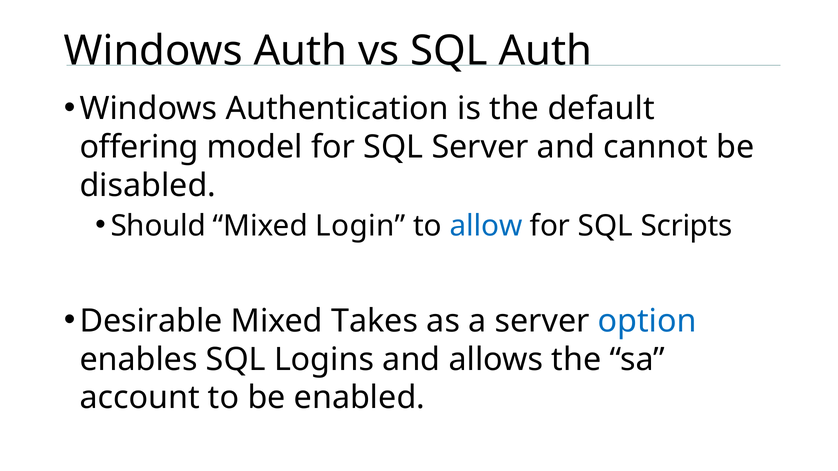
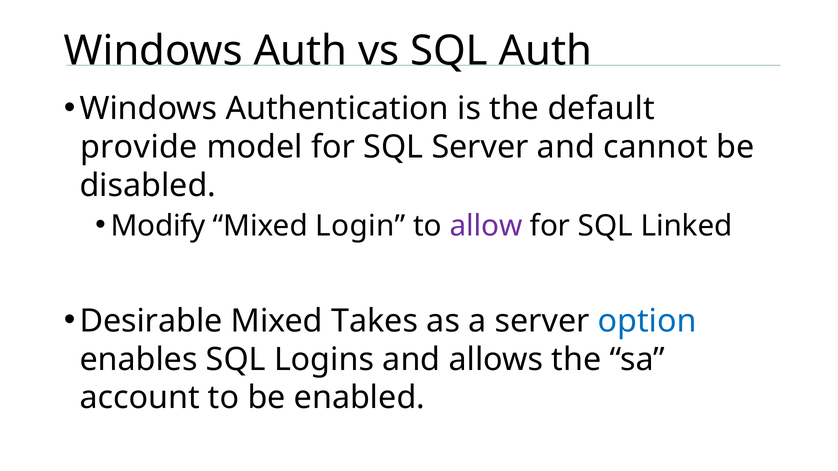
offering: offering -> provide
Should: Should -> Modify
allow colour: blue -> purple
Scripts: Scripts -> Linked
